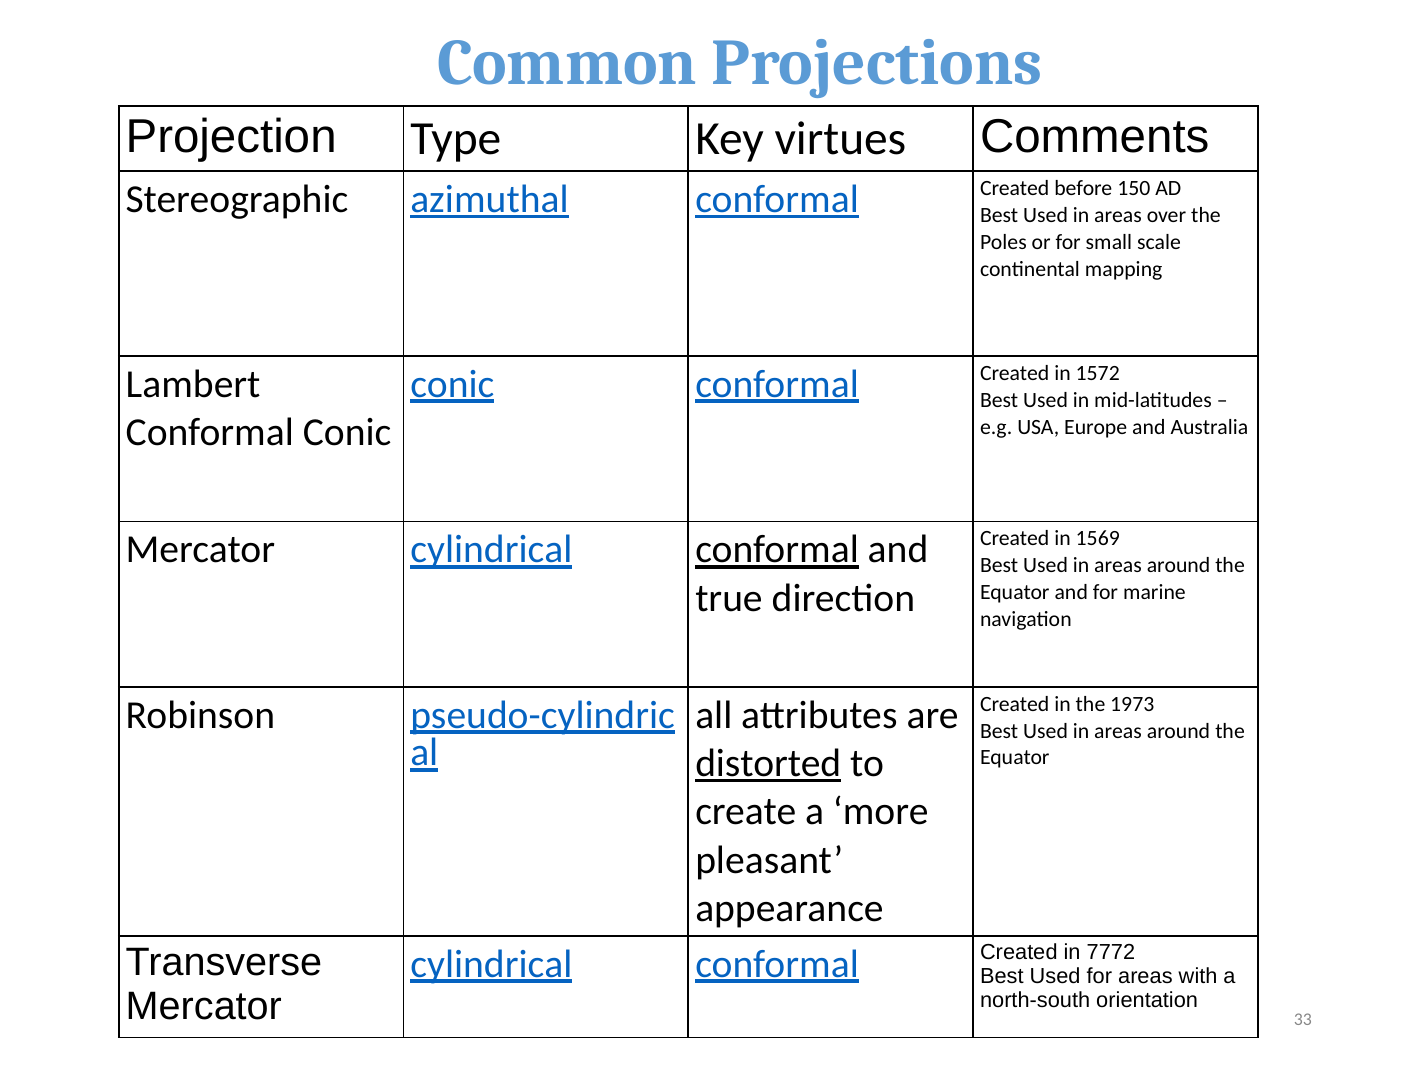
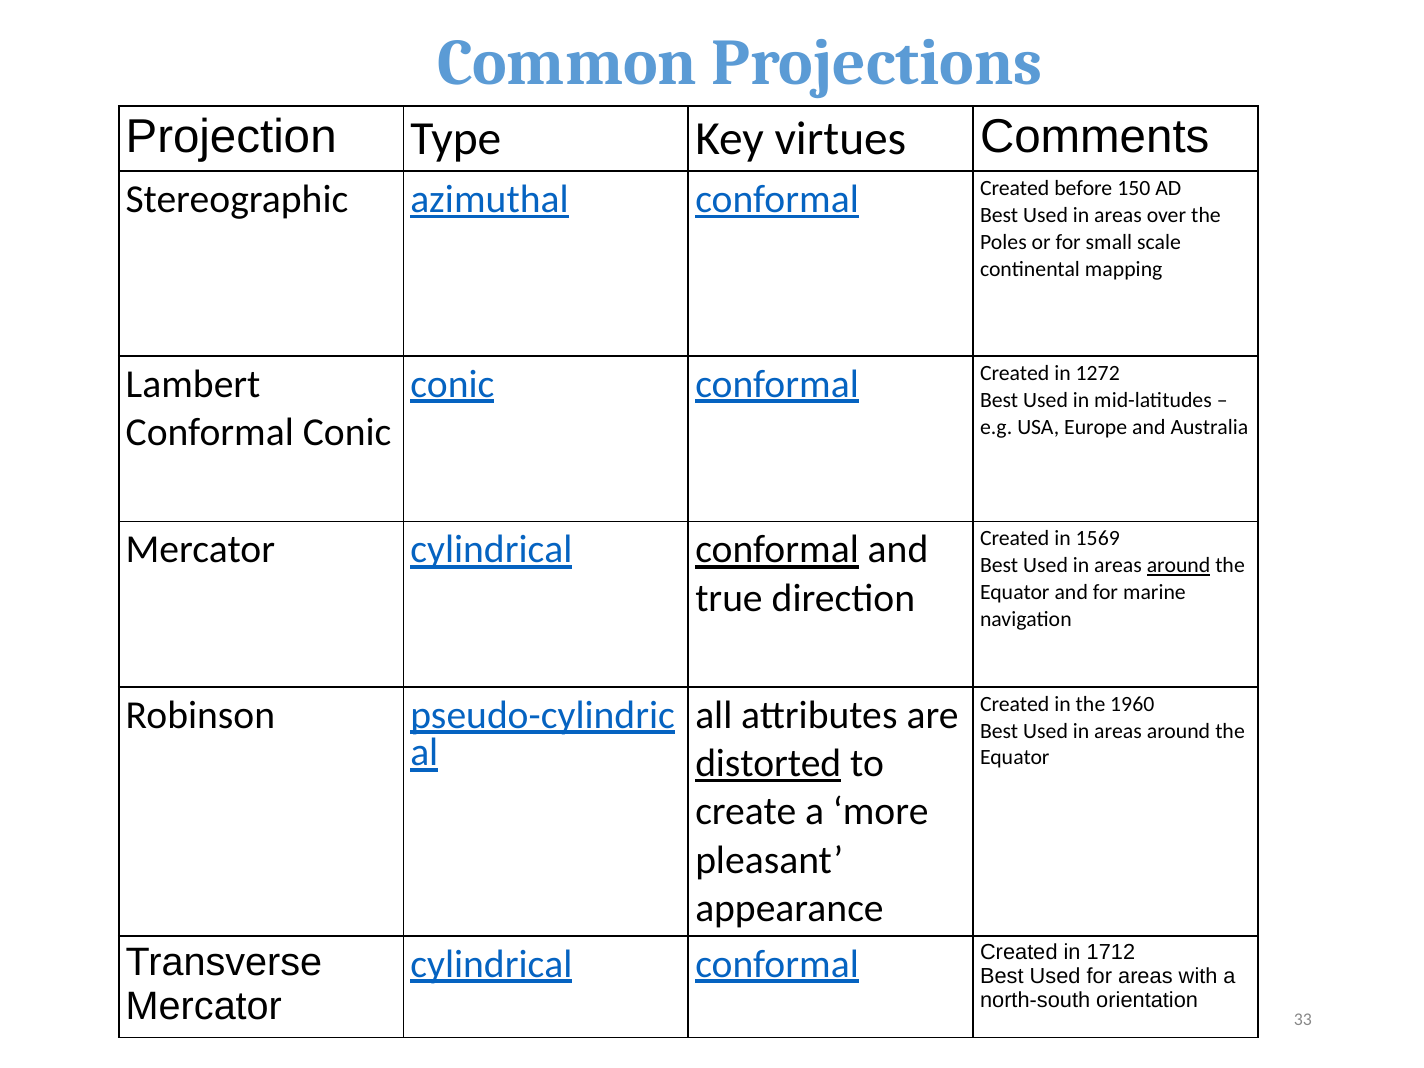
1572: 1572 -> 1272
around at (1179, 566) underline: none -> present
1973: 1973 -> 1960
7772: 7772 -> 1712
